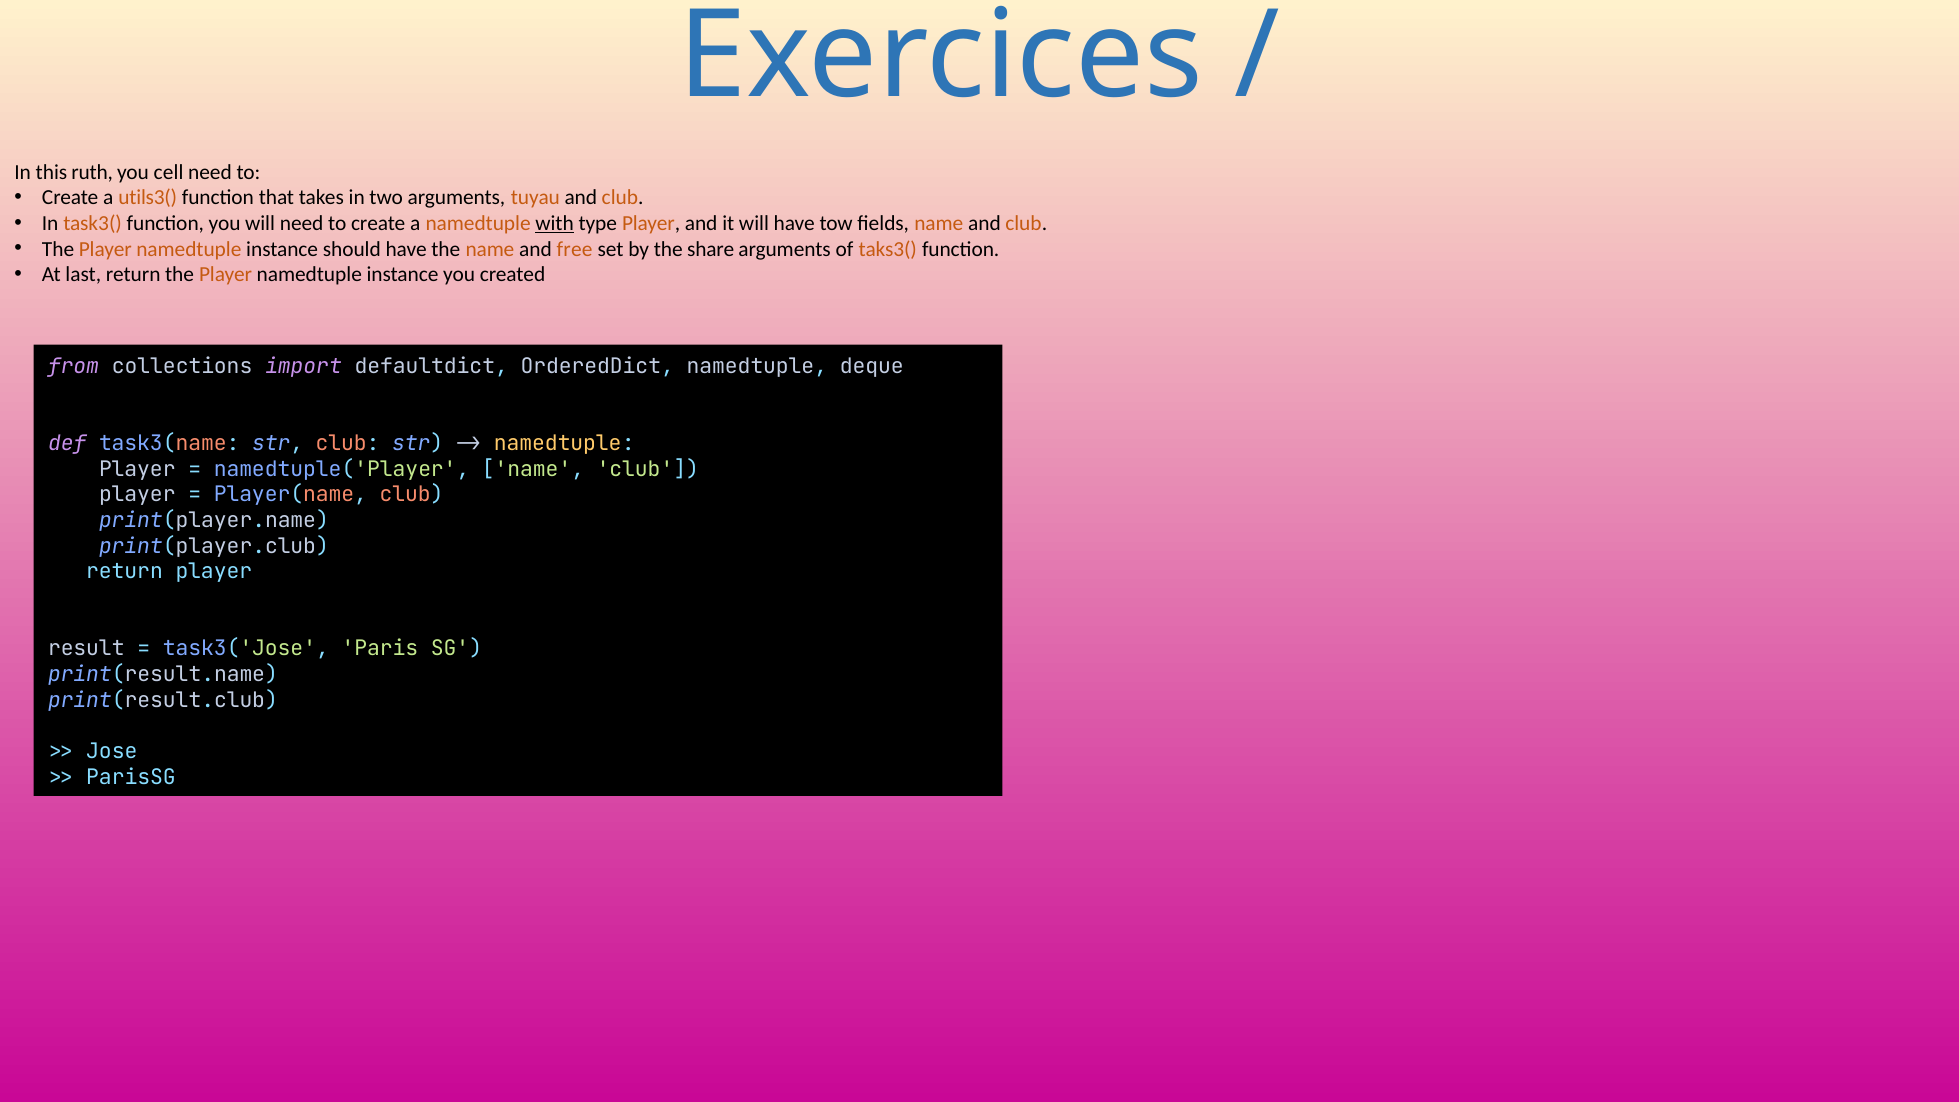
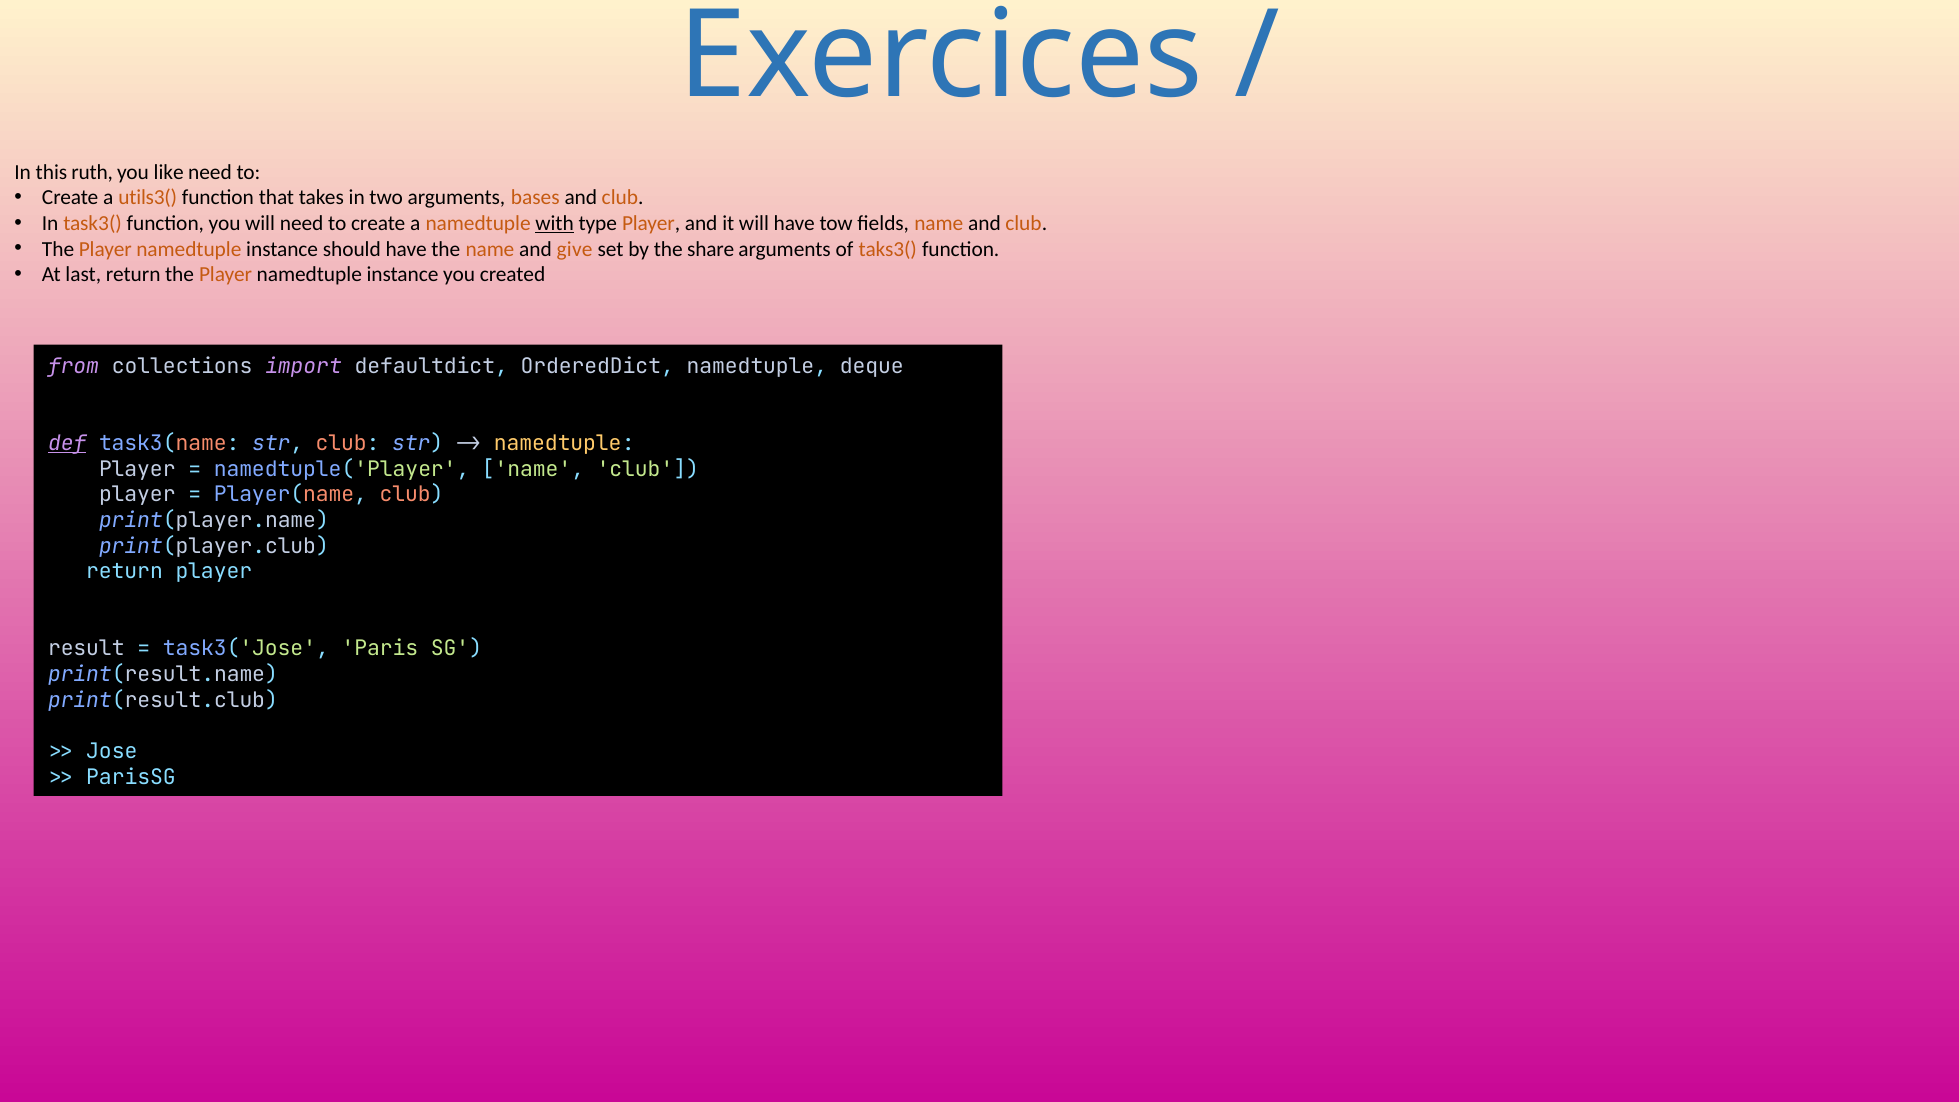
cell: cell -> like
tuyau: tuyau -> bases
free: free -> give
def underline: none -> present
